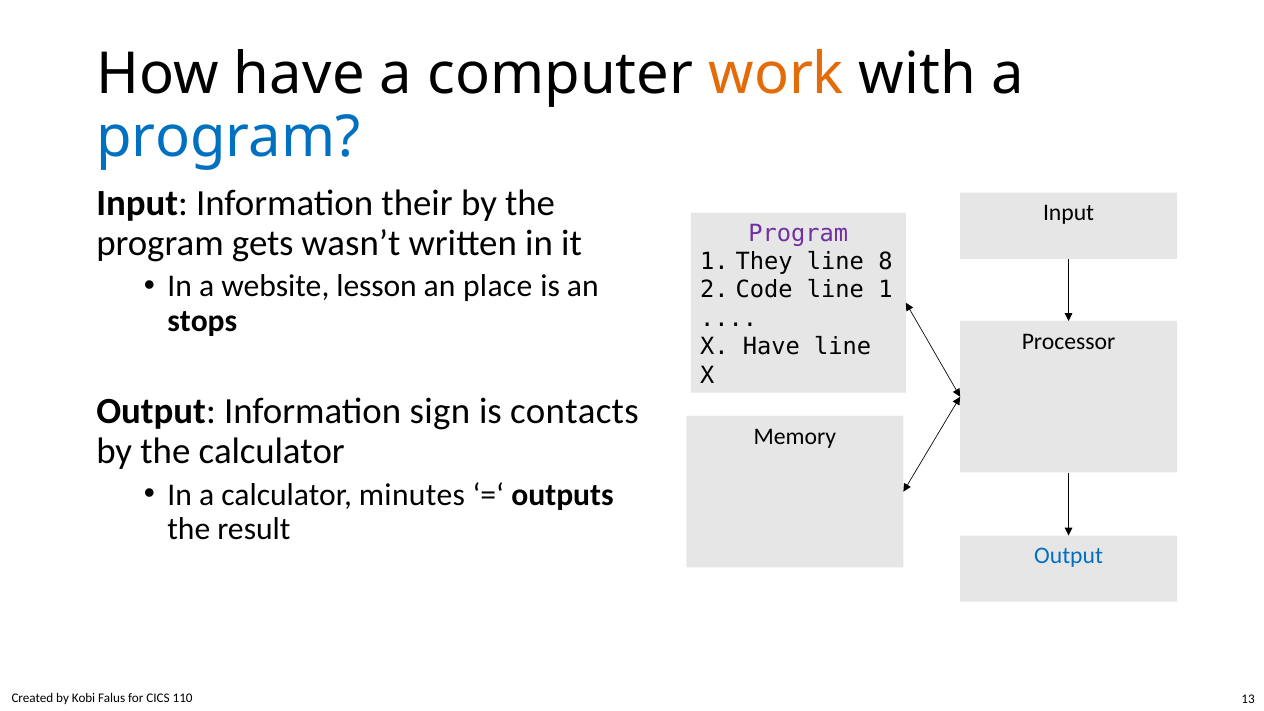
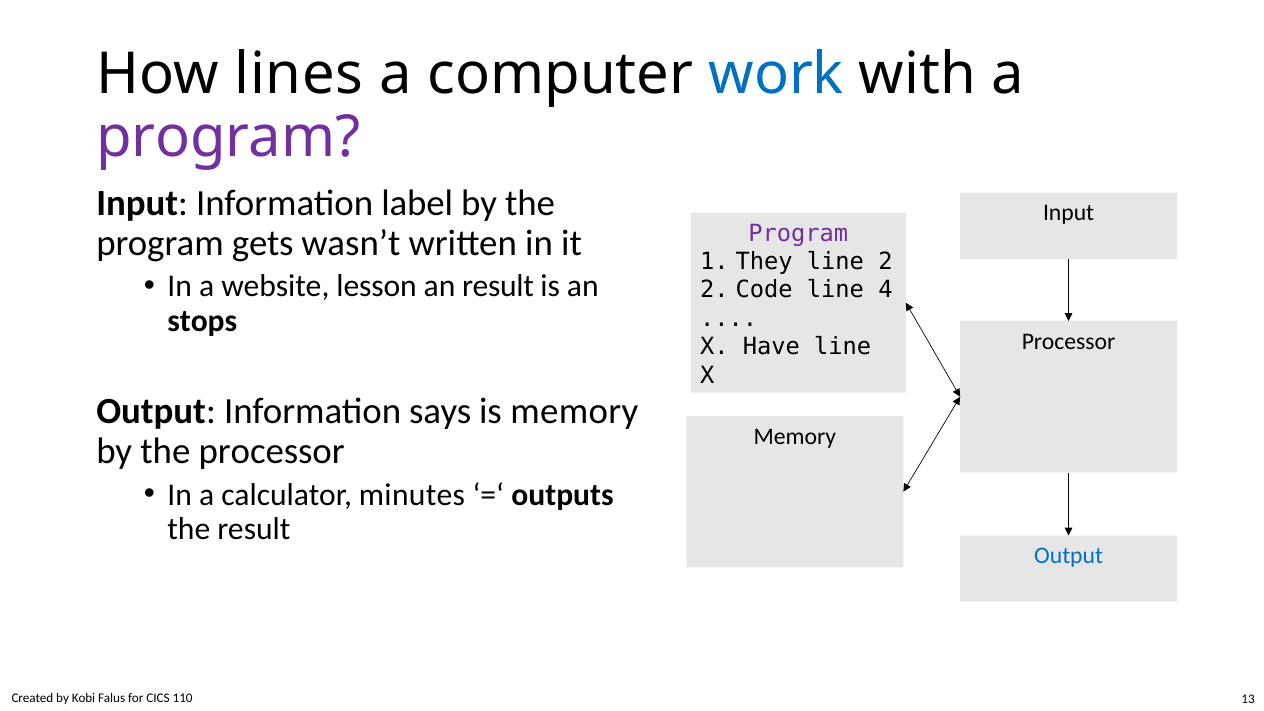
How have: have -> lines
work colour: orange -> blue
program at (228, 138) colour: blue -> purple
their: their -> label
line 8: 8 -> 2
an place: place -> result
line 1: 1 -> 4
sign: sign -> says
is contacts: contacts -> memory
the calculator: calculator -> processor
